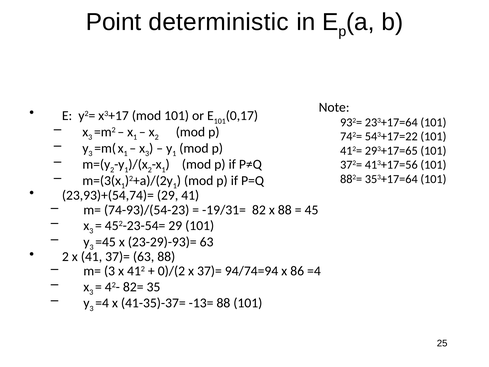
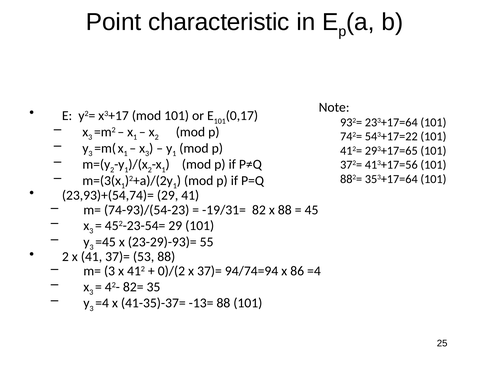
deterministic: deterministic -> characteristic
23-29)-93)= 63: 63 -> 55
37)= 63: 63 -> 53
